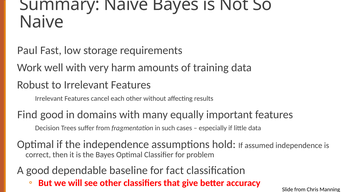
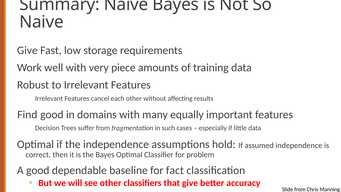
Paul at (27, 50): Paul -> Give
harm: harm -> piece
